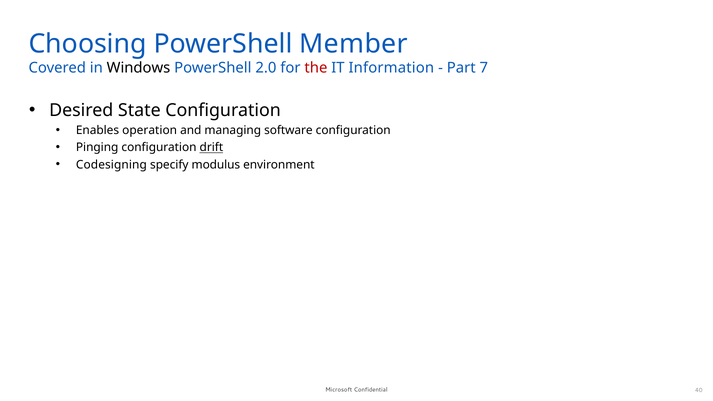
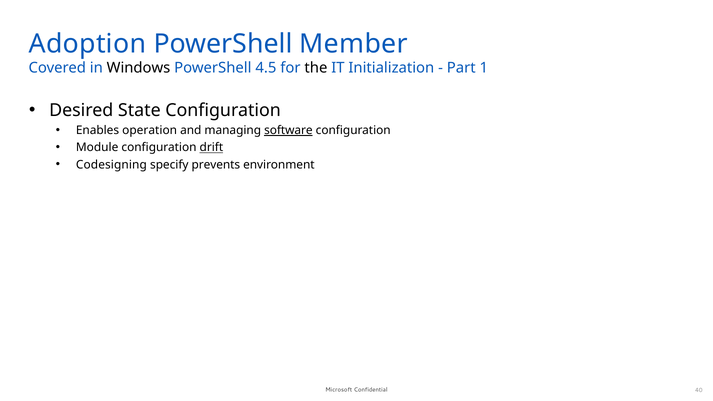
Choosing: Choosing -> Adoption
2.0: 2.0 -> 4.5
the colour: red -> black
Information: Information -> Initialization
7: 7 -> 1
software underline: none -> present
Pinging: Pinging -> Module
modulus: modulus -> prevents
